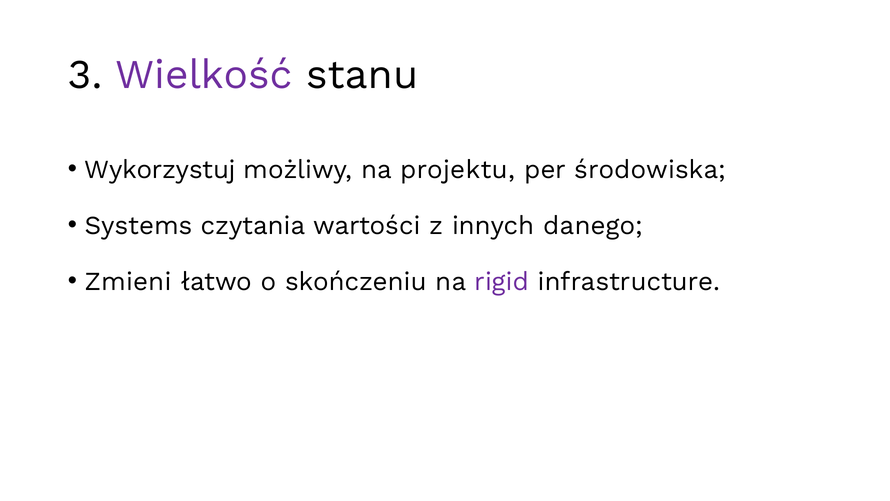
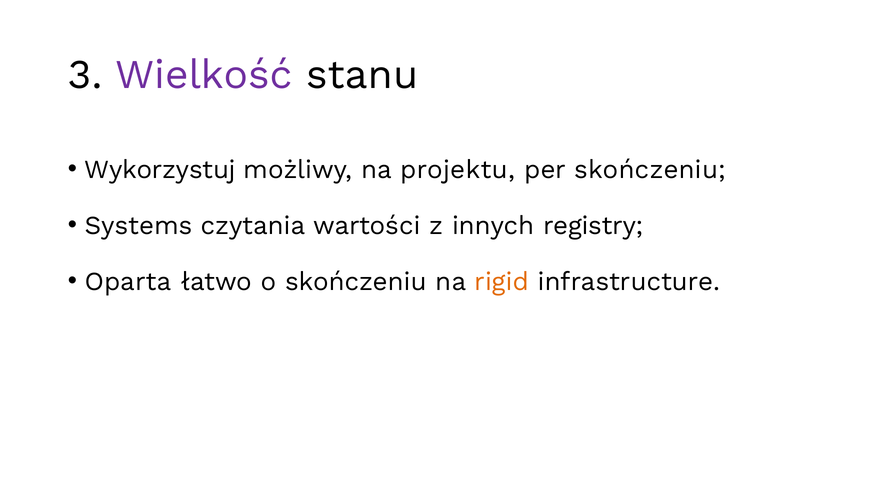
per środowiska: środowiska -> skończeniu
danego: danego -> registry
Zmieni: Zmieni -> Oparta
rigid colour: purple -> orange
